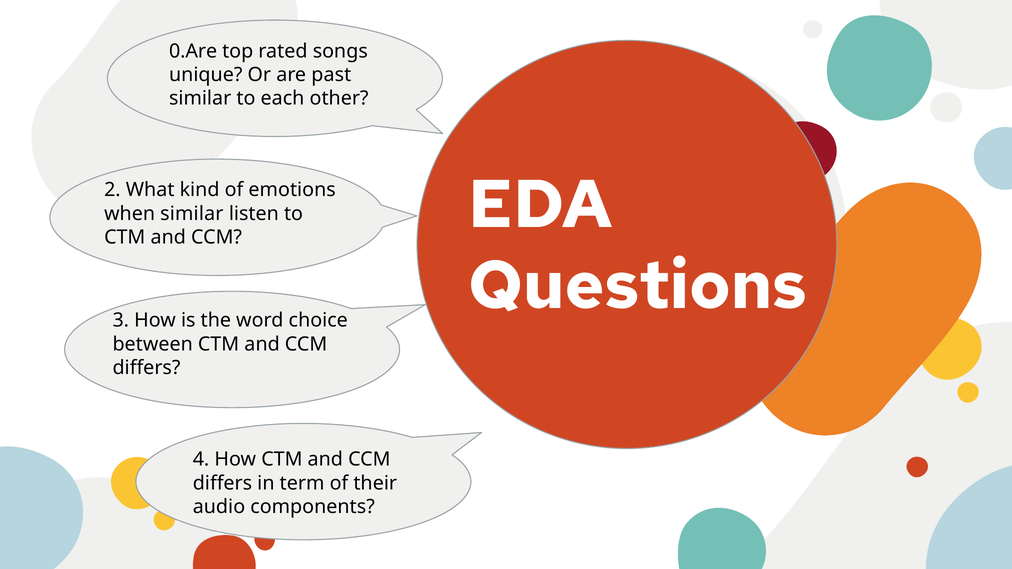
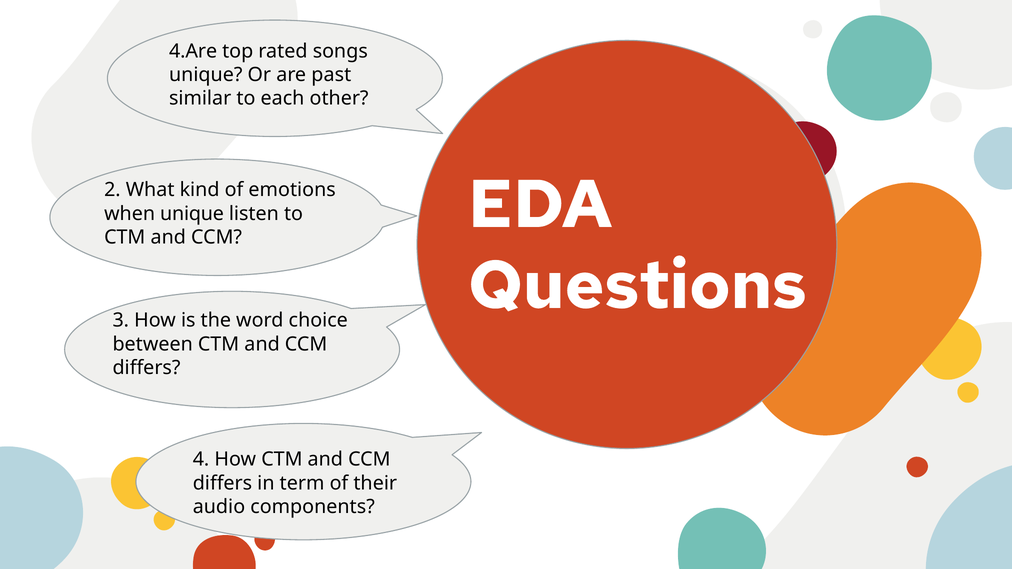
0.Are: 0.Are -> 4.Are
when similar: similar -> unique
